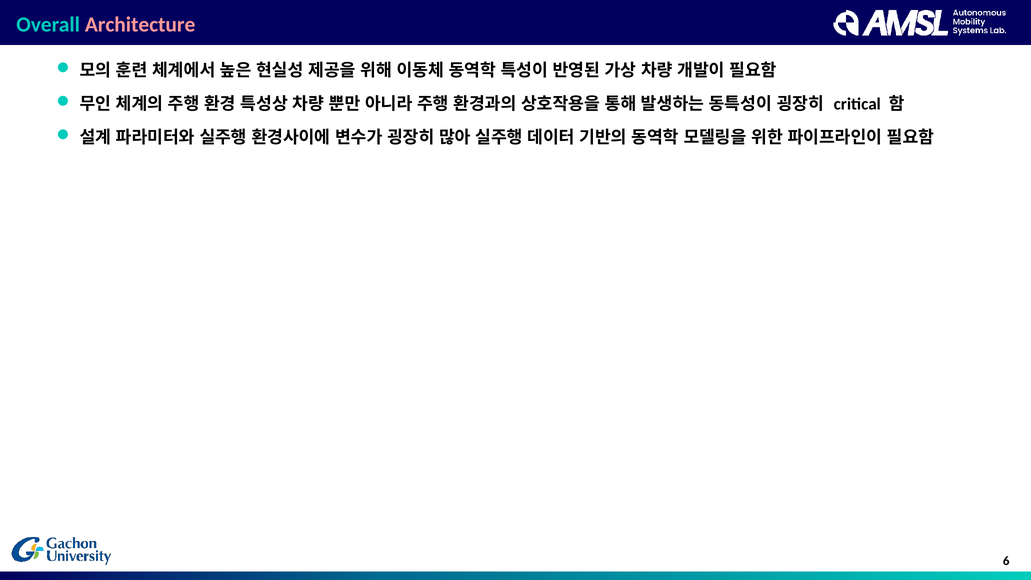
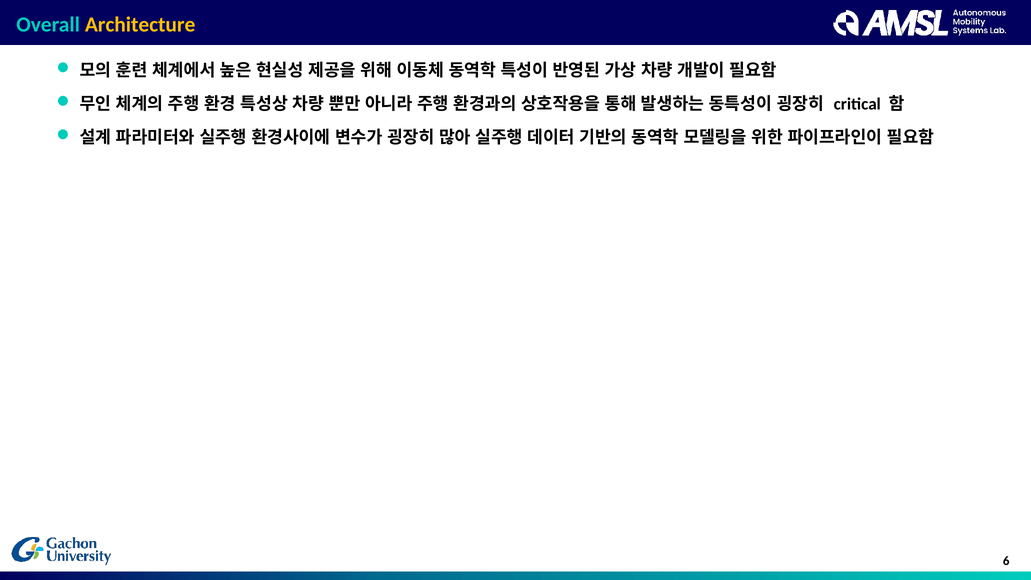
Architecture colour: pink -> yellow
